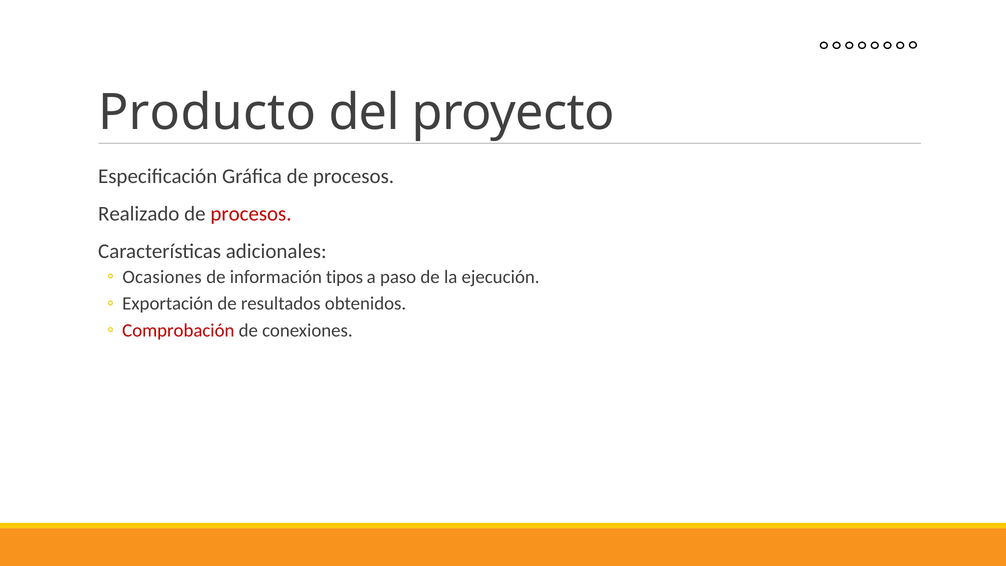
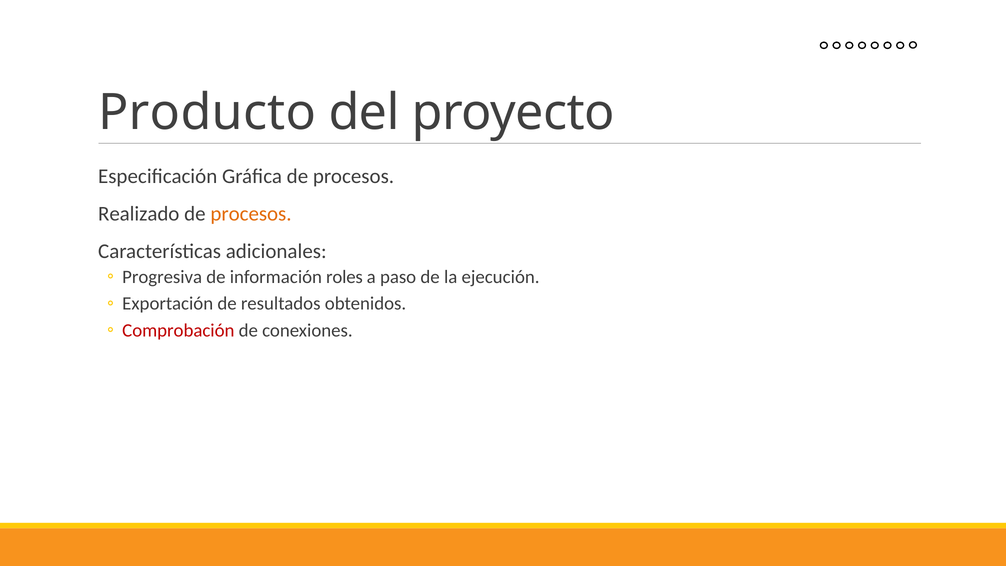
procesos at (251, 214) colour: red -> orange
Ocasiones: Ocasiones -> Progresiva
tipos: tipos -> roles
